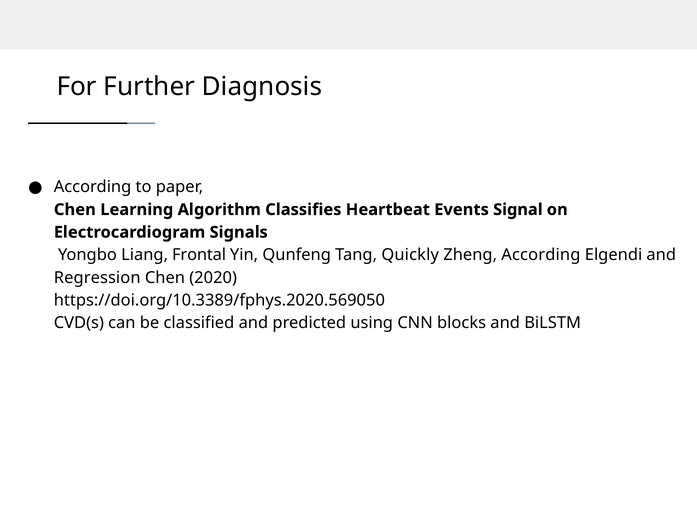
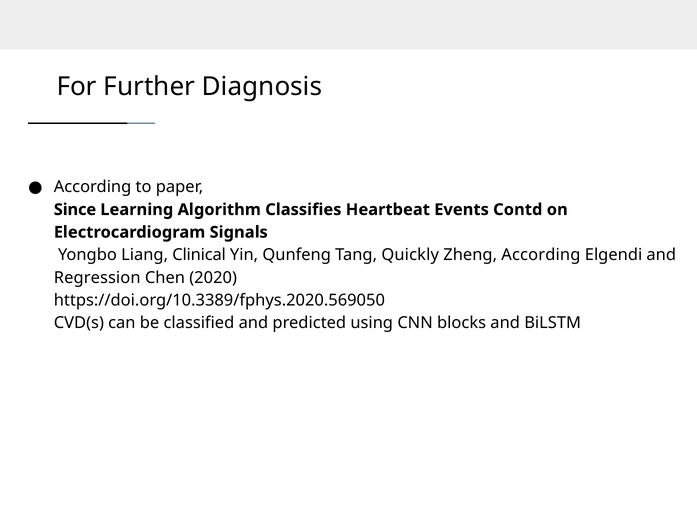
Chen at (75, 210): Chen -> Since
Signal: Signal -> Contd
Frontal: Frontal -> Clinical
